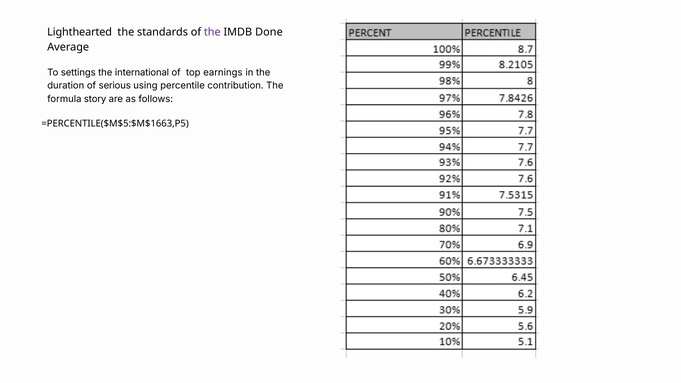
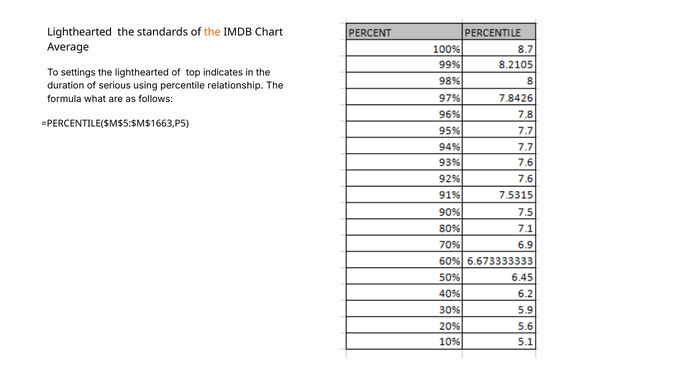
the at (212, 32) colour: purple -> orange
Done: Done -> Chart
the international: international -> lighthearted
earnings: earnings -> indicates
contribution: contribution -> relationship
story: story -> what
